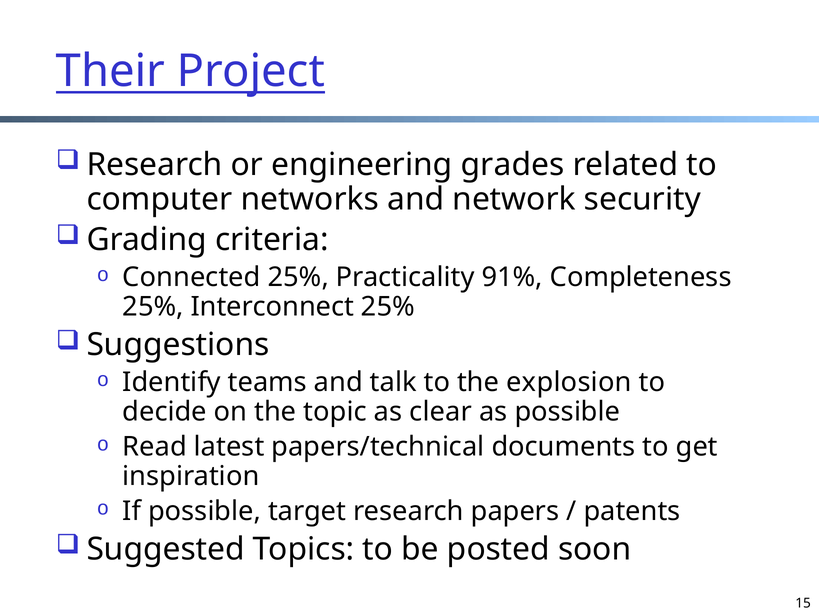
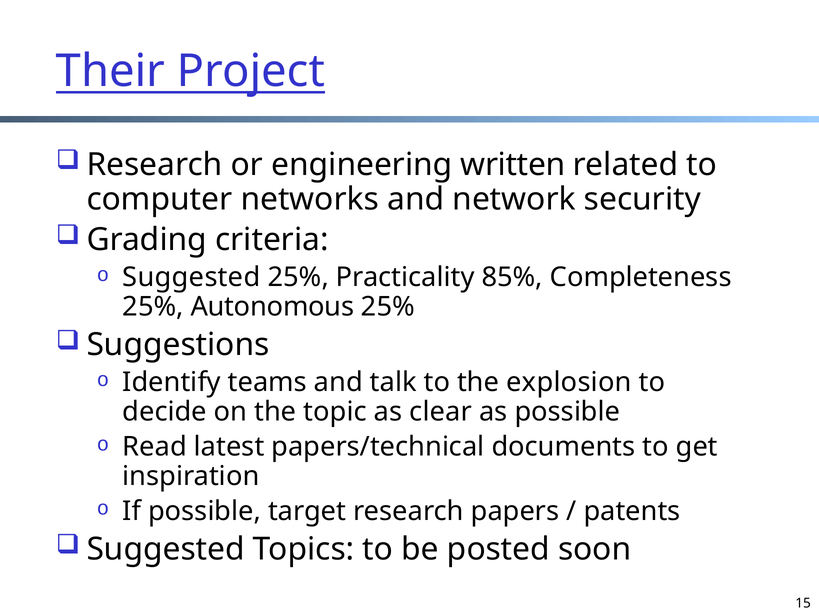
grades: grades -> written
Connected at (192, 277): Connected -> Suggested
91%: 91% -> 85%
Interconnect: Interconnect -> Autonomous
